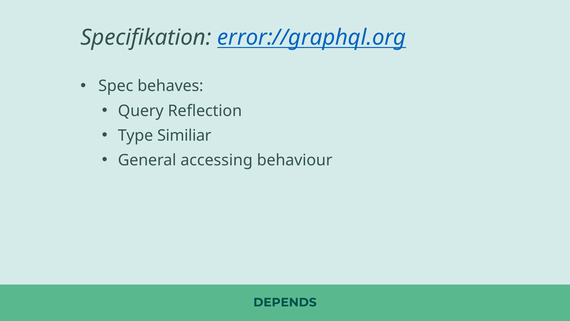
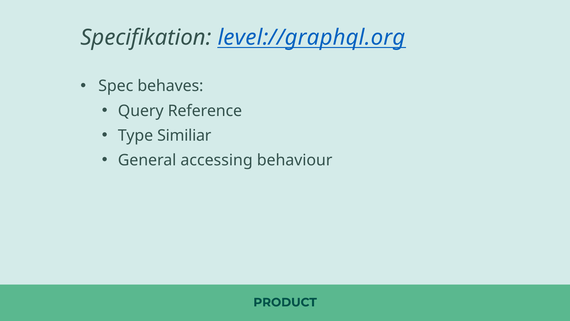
error://graphql.org: error://graphql.org -> level://graphql.org
Reflection: Reflection -> Reference
DEPENDS: DEPENDS -> PRODUCT
